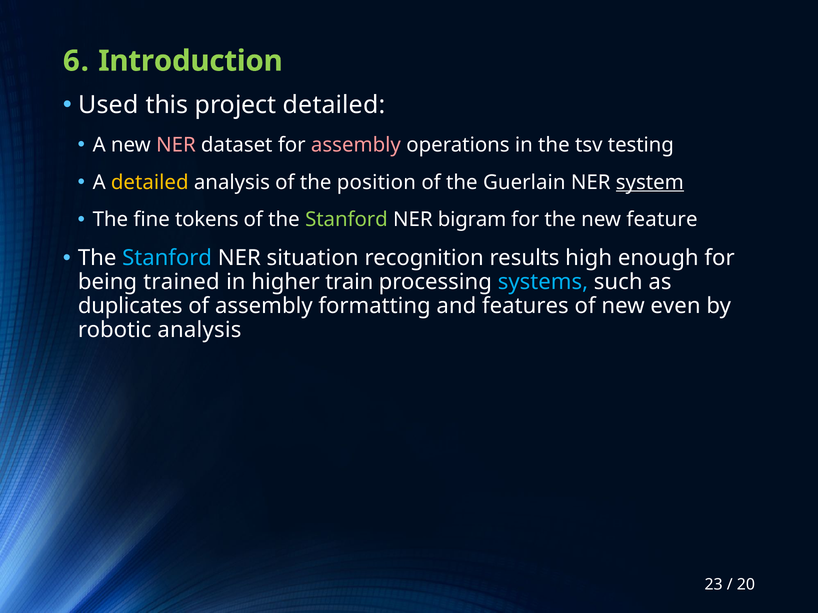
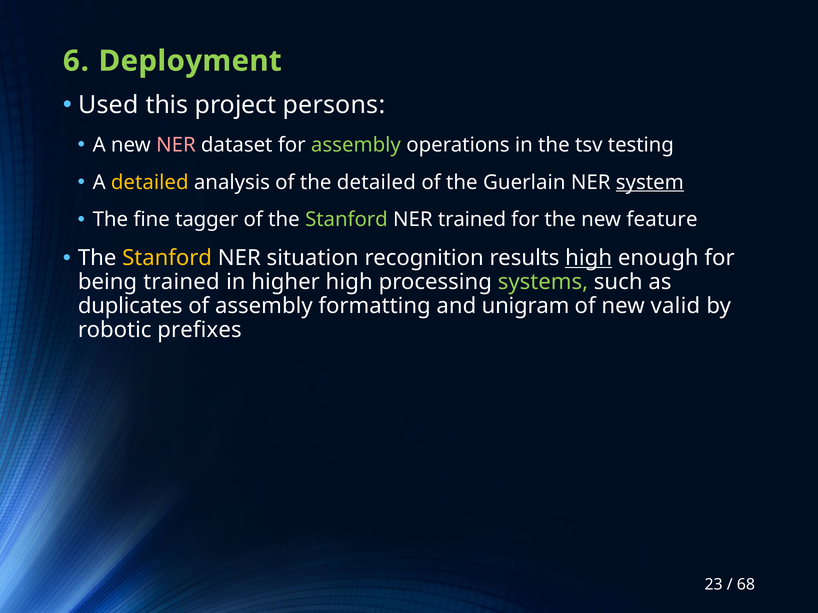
Introduction: Introduction -> Deployment
project detailed: detailed -> persons
assembly at (356, 145) colour: pink -> light green
the position: position -> detailed
tokens: tokens -> tagger
NER bigram: bigram -> trained
Stanford at (167, 258) colour: light blue -> yellow
high at (589, 258) underline: none -> present
higher train: train -> high
systems colour: light blue -> light green
features: features -> unigram
even: even -> valid
robotic analysis: analysis -> prefixes
20: 20 -> 68
